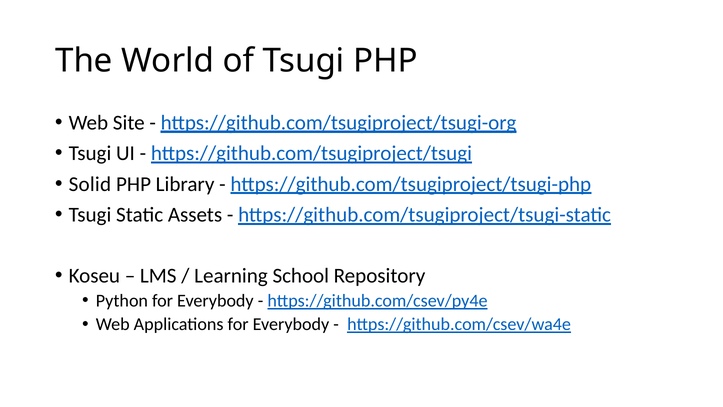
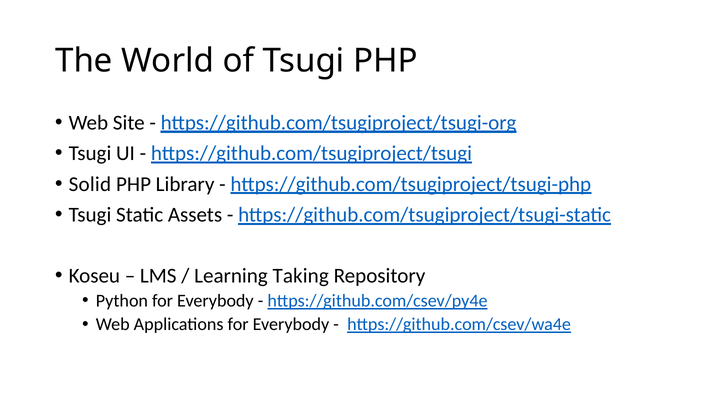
School: School -> Taking
